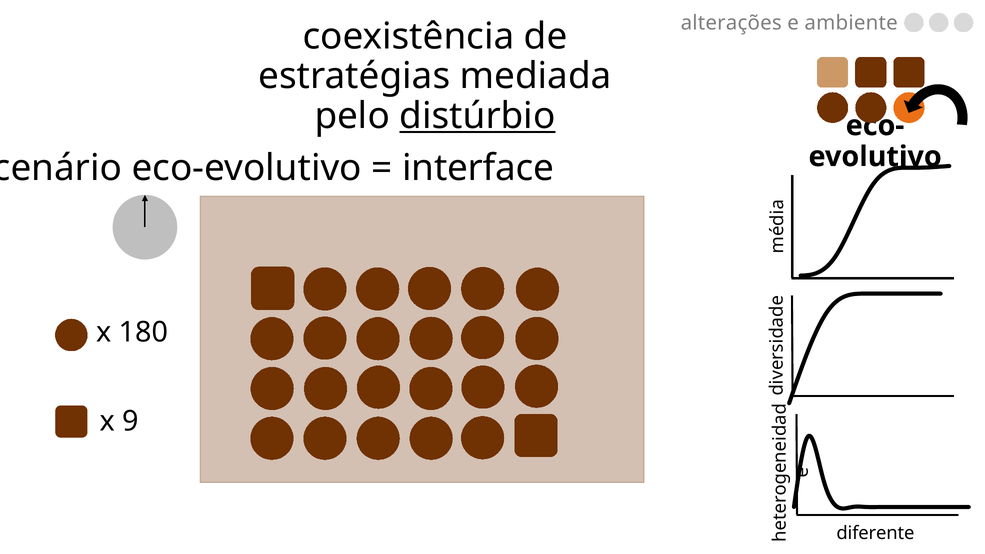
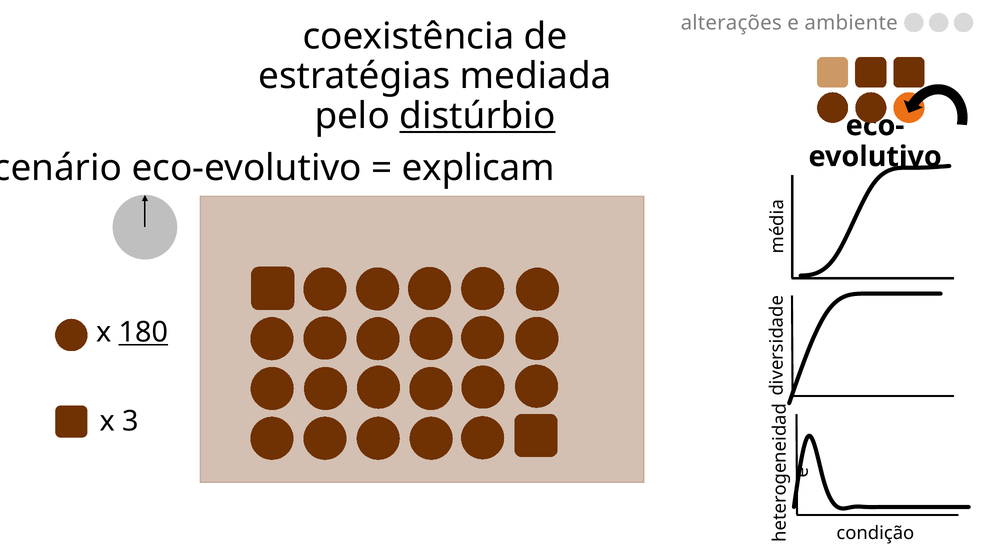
interface: interface -> explicam
180 underline: none -> present
9: 9 -> 3
diferente: diferente -> condição
